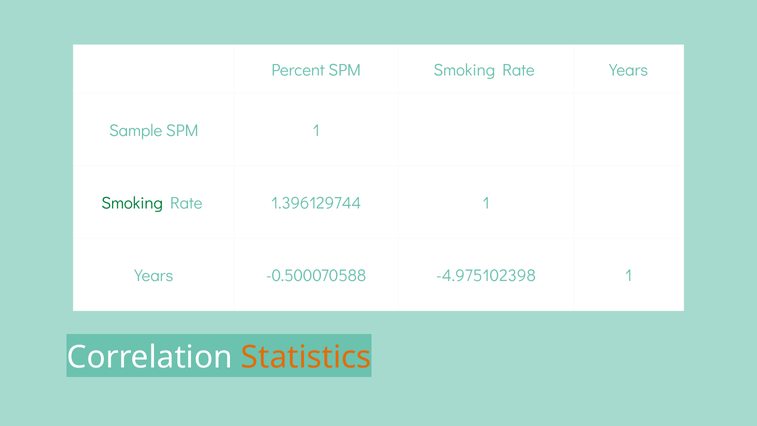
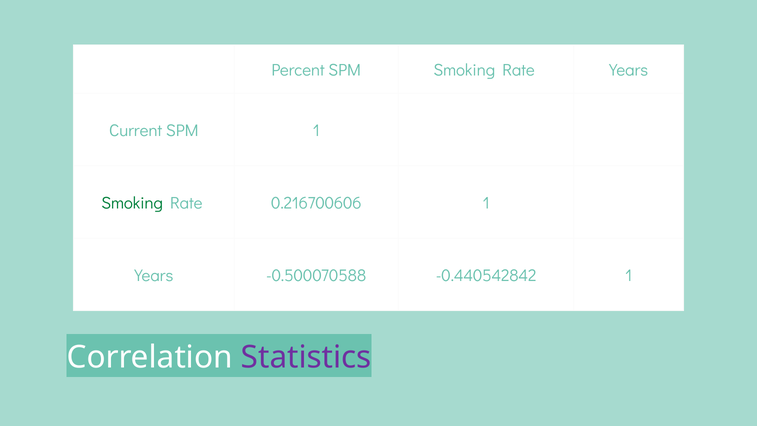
Sample: Sample -> Current
1.396129744: 1.396129744 -> 0.216700606
-4.975102398: -4.975102398 -> -0.440542842
Statistics colour: orange -> purple
